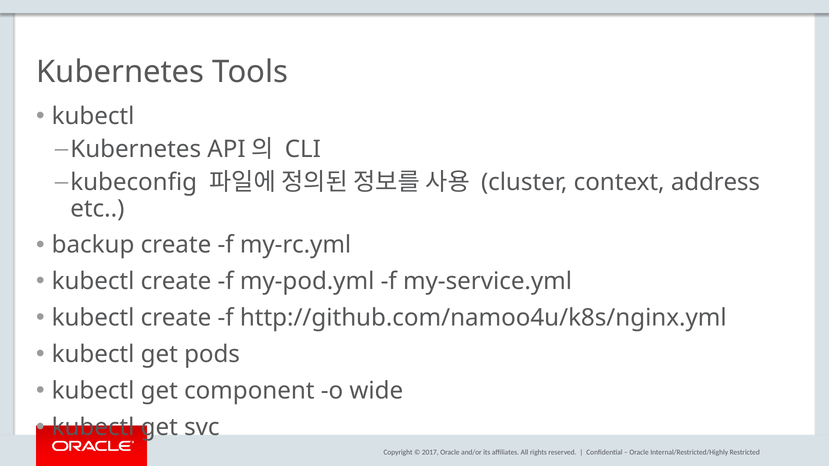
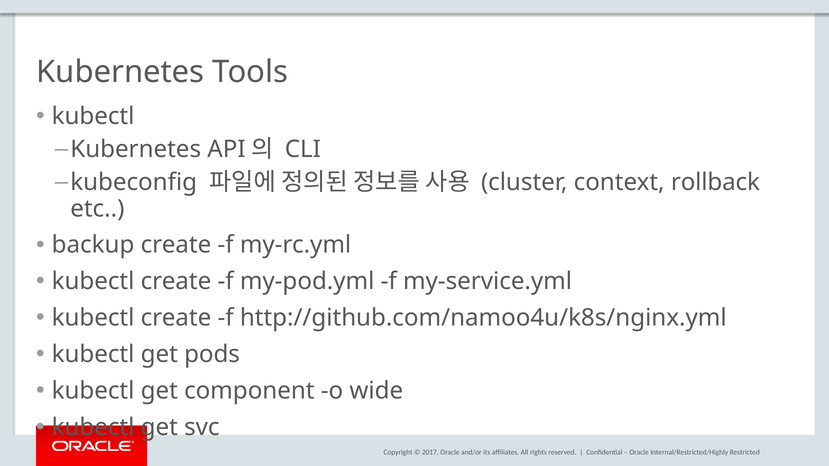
address: address -> rollback
